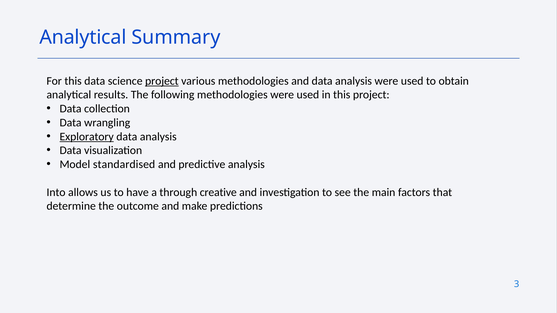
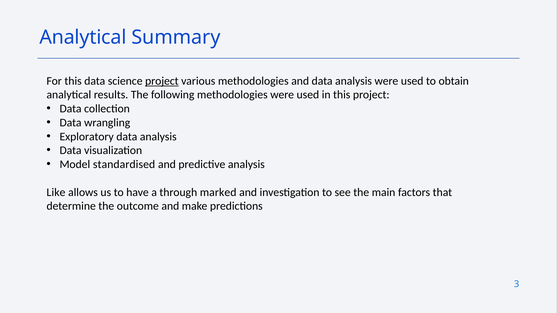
Exploratory underline: present -> none
Into: Into -> Like
creative: creative -> marked
